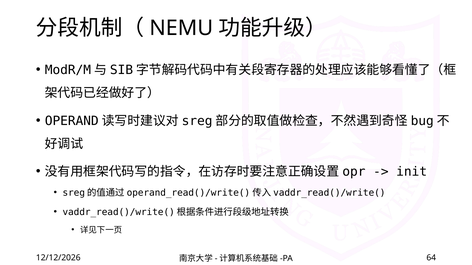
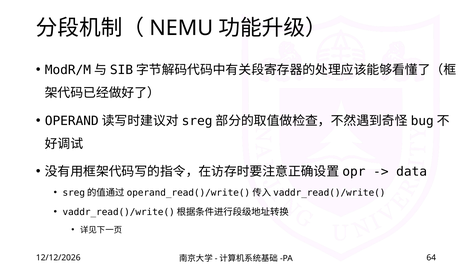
init: init -> data
